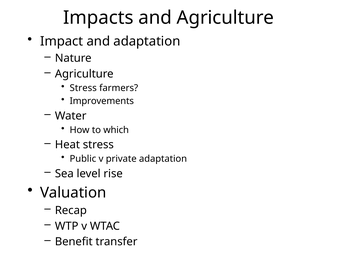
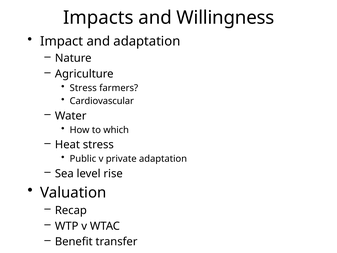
and Agriculture: Agriculture -> Willingness
Improvements: Improvements -> Cardiovascular
